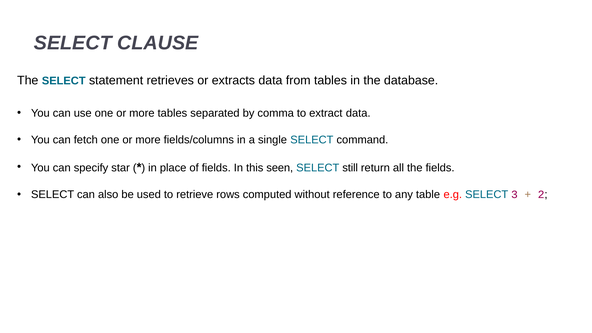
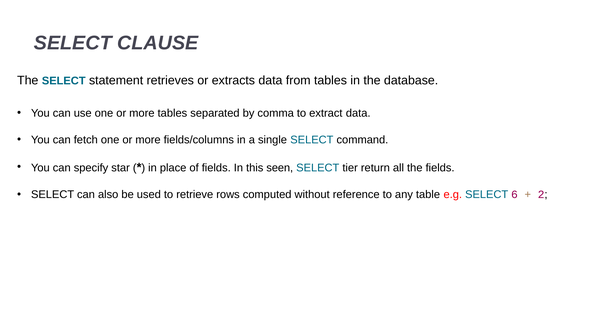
still: still -> tier
3: 3 -> 6
